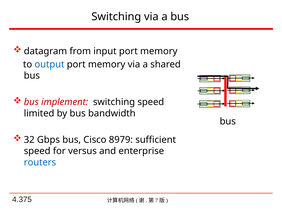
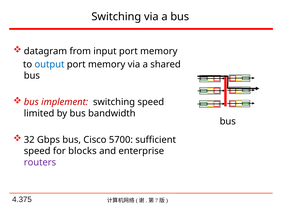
8979: 8979 -> 5700
versus: versus -> blocks
routers colour: blue -> purple
